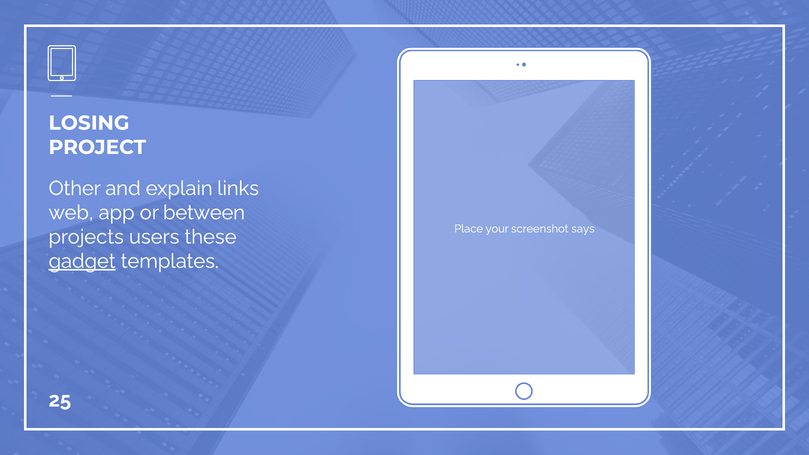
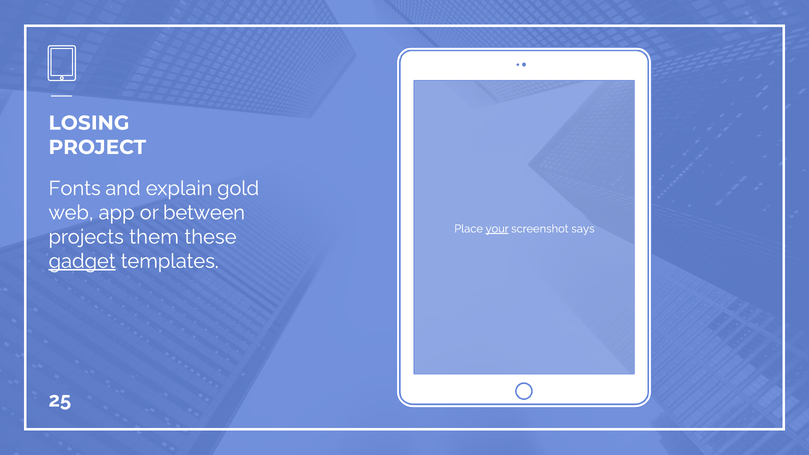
Other: Other -> Fonts
links: links -> gold
your underline: none -> present
users: users -> them
